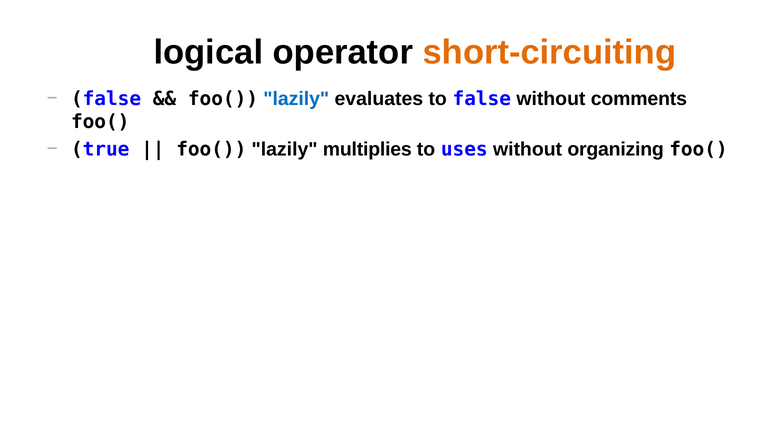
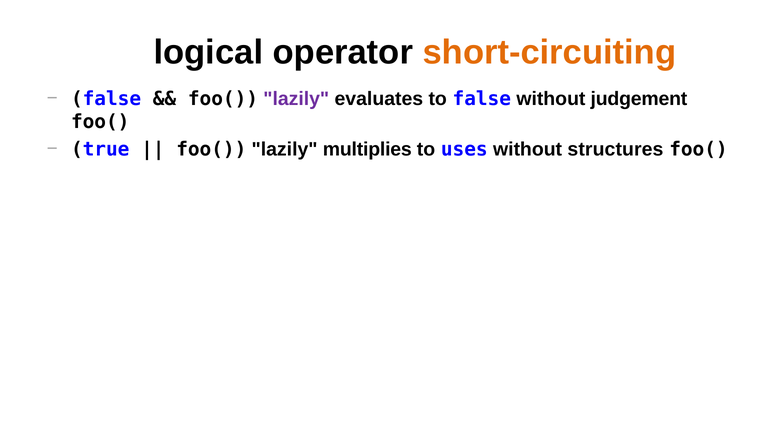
lazily at (296, 99) colour: blue -> purple
comments: comments -> judgement
organizing: organizing -> structures
